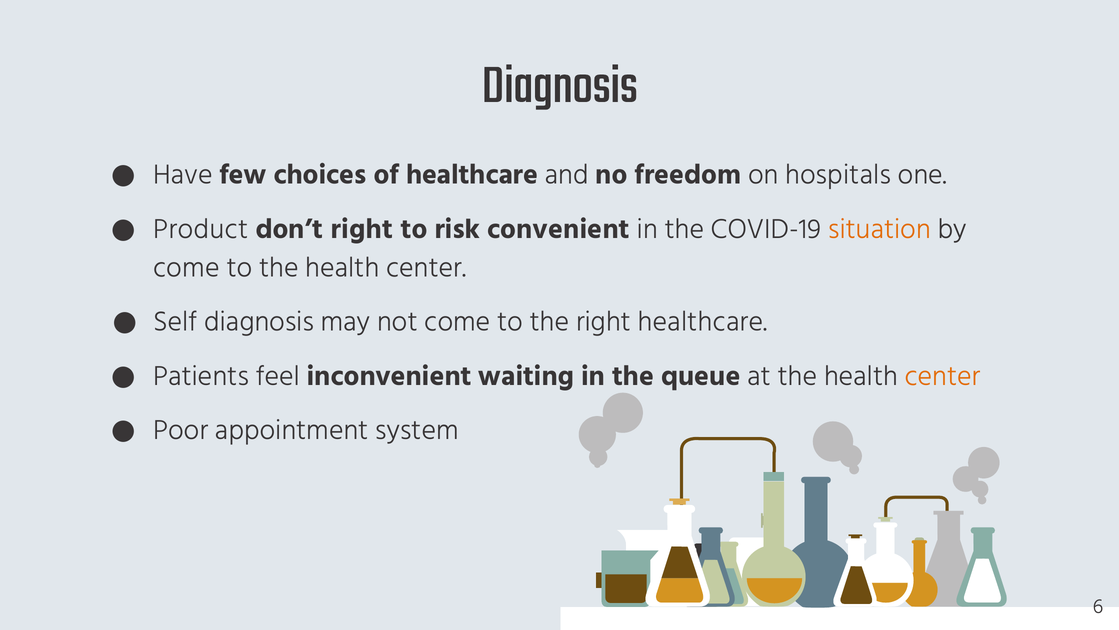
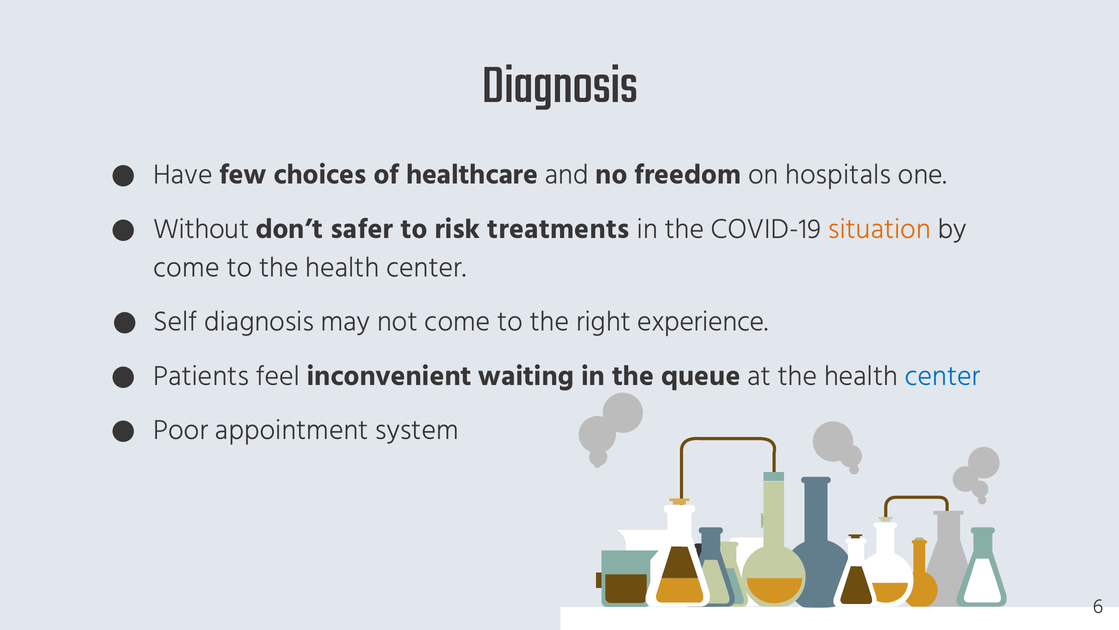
Product: Product -> Without
don’t right: right -> safer
convenient: convenient -> treatments
right healthcare: healthcare -> experience
center at (943, 375) colour: orange -> blue
